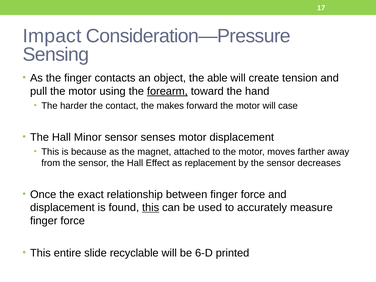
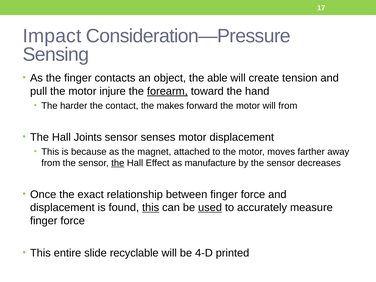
using: using -> injure
will case: case -> from
Minor: Minor -> Joints
the at (118, 163) underline: none -> present
replacement: replacement -> manufacture
used underline: none -> present
6-D: 6-D -> 4-D
